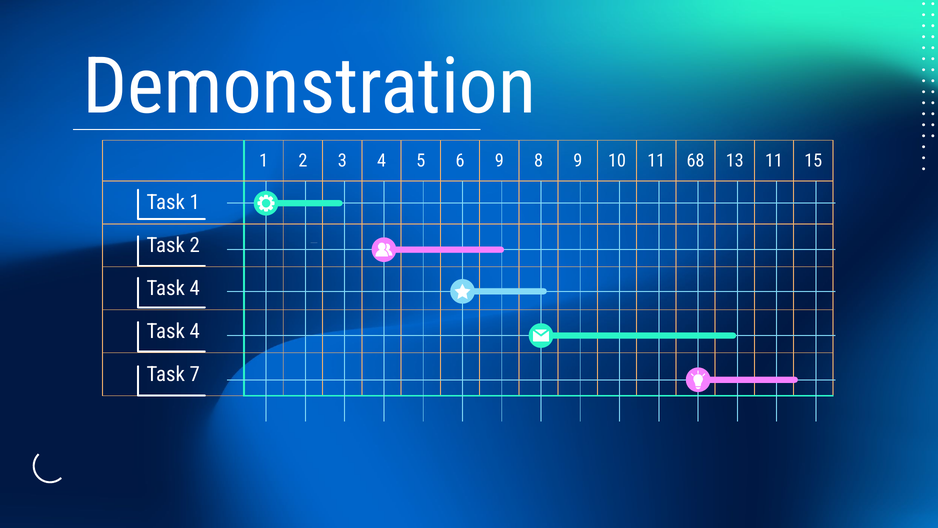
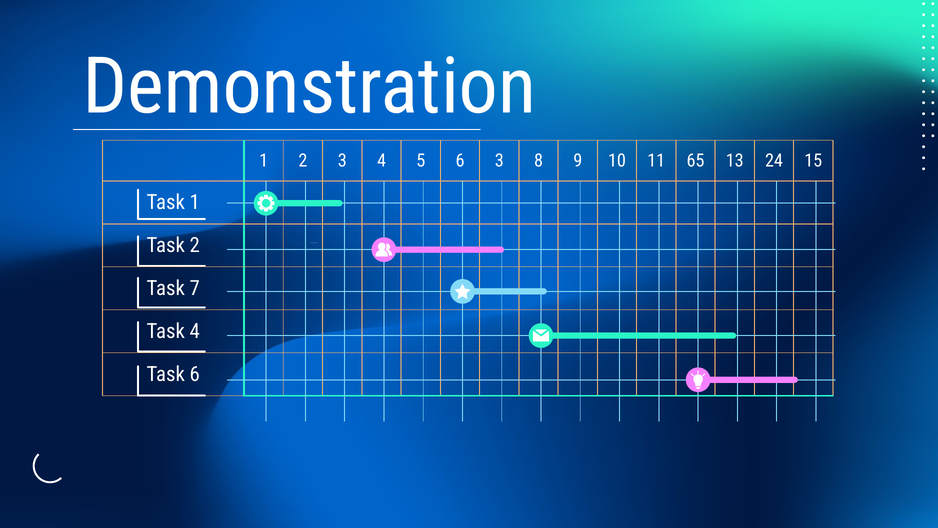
6 9: 9 -> 3
68: 68 -> 65
13 11: 11 -> 24
4 at (195, 288): 4 -> 7
Task 7: 7 -> 6
